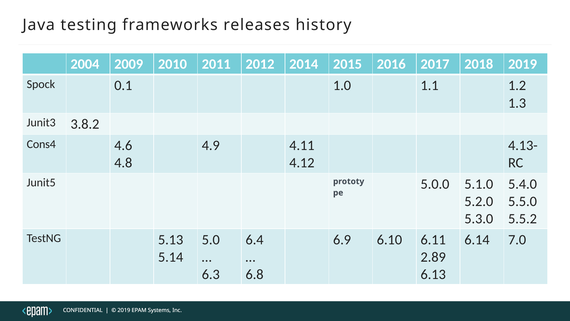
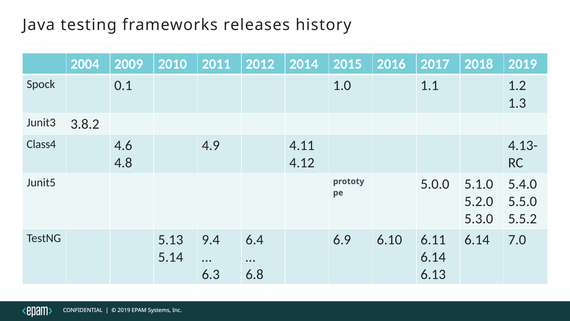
Cons4: Cons4 -> Class4
5.0: 5.0 -> 9.4
2.89 at (433, 257): 2.89 -> 6.14
